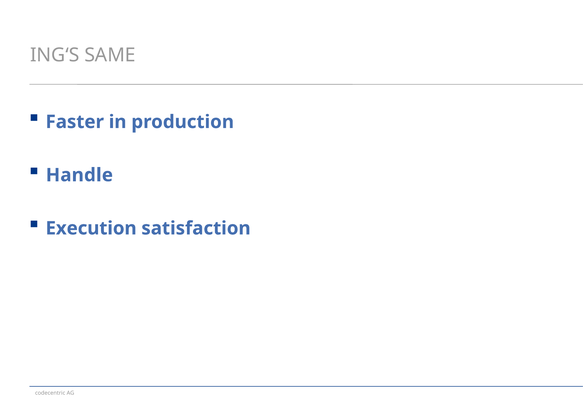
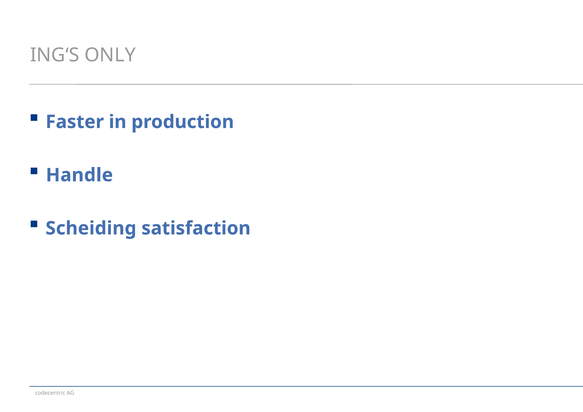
SAME: SAME -> ONLY
Execution: Execution -> Scheiding
